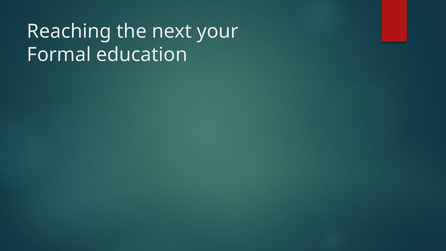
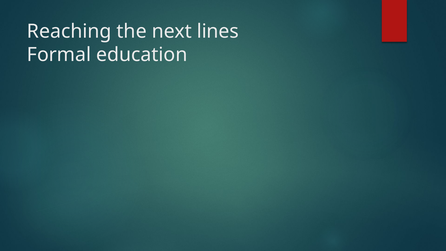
your: your -> lines
